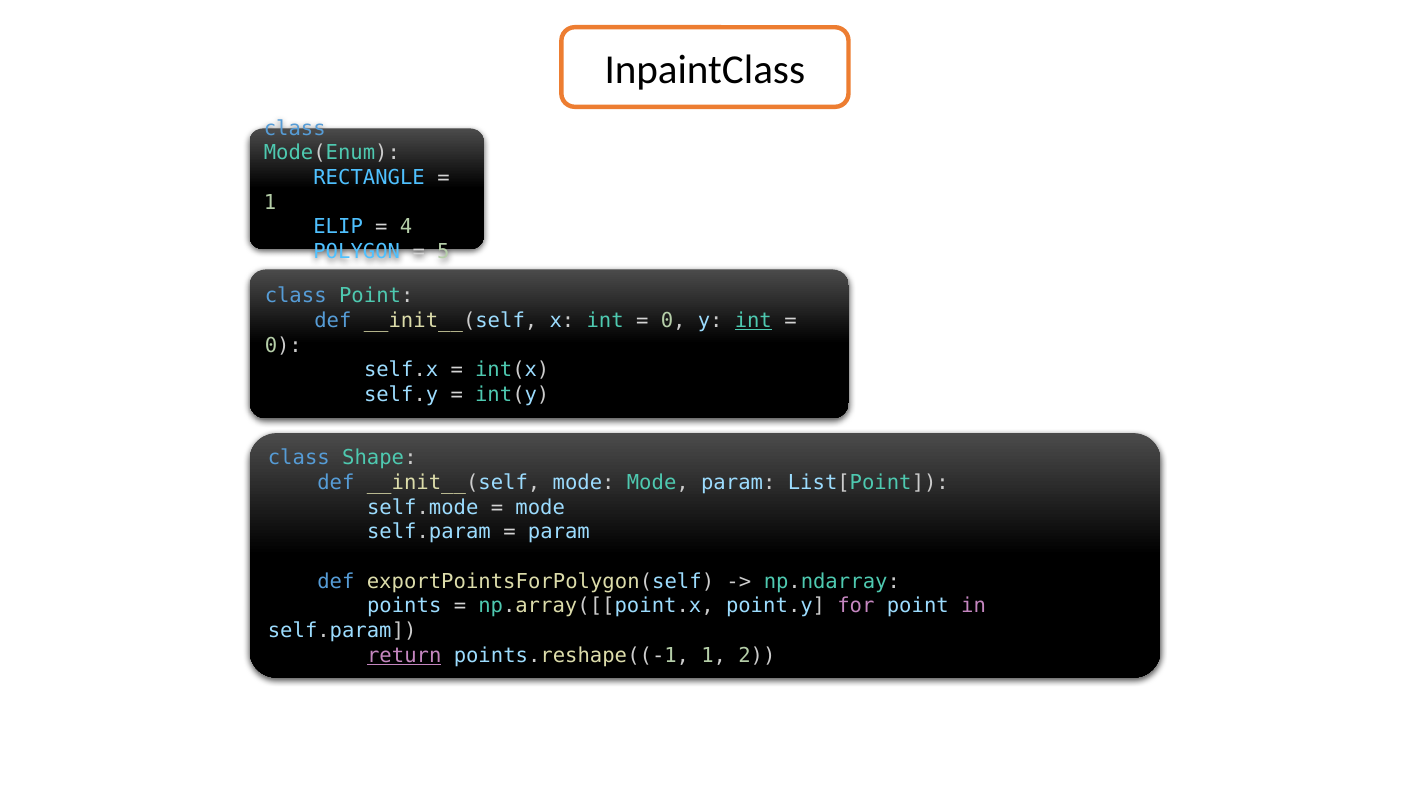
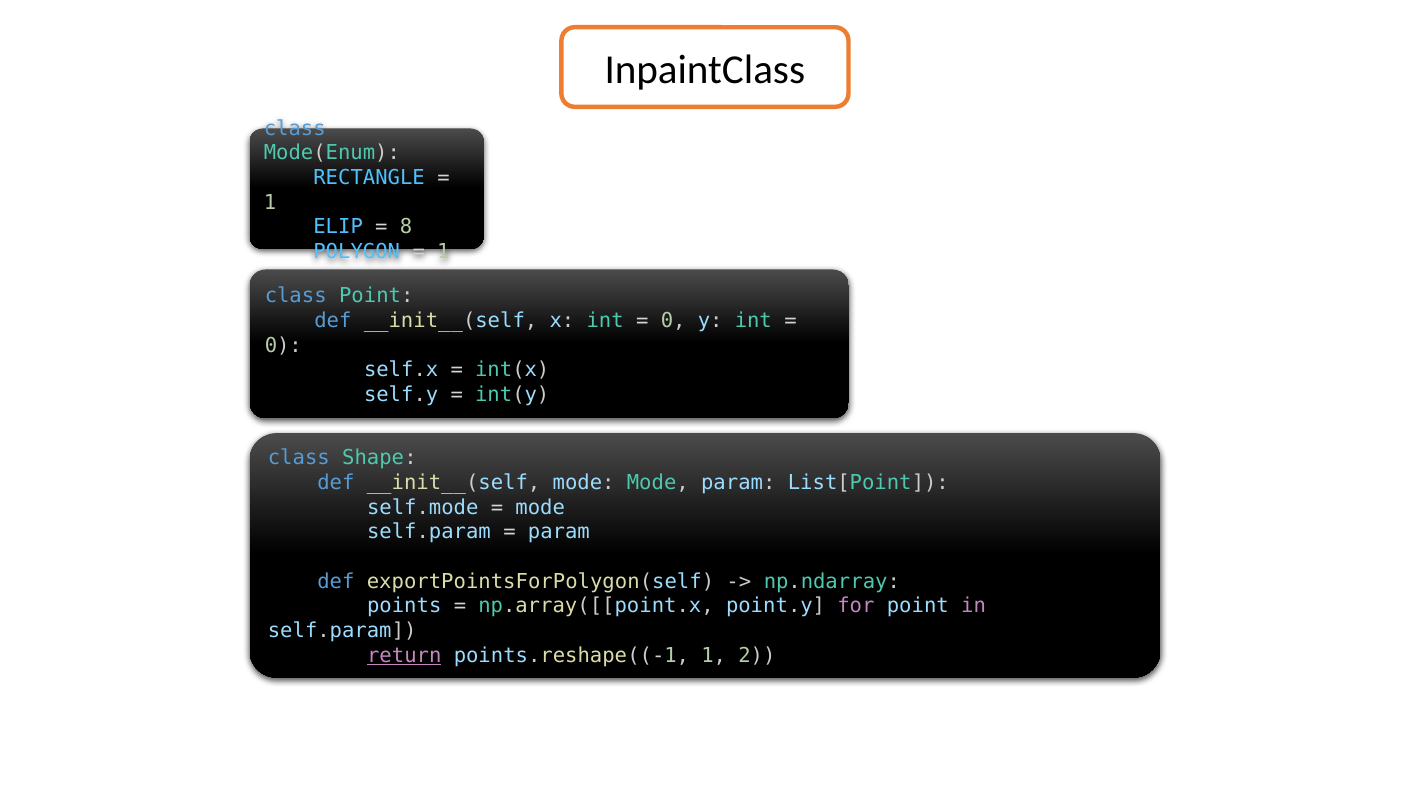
4: 4 -> 8
5 at (443, 252): 5 -> 1
int at (753, 321) underline: present -> none
